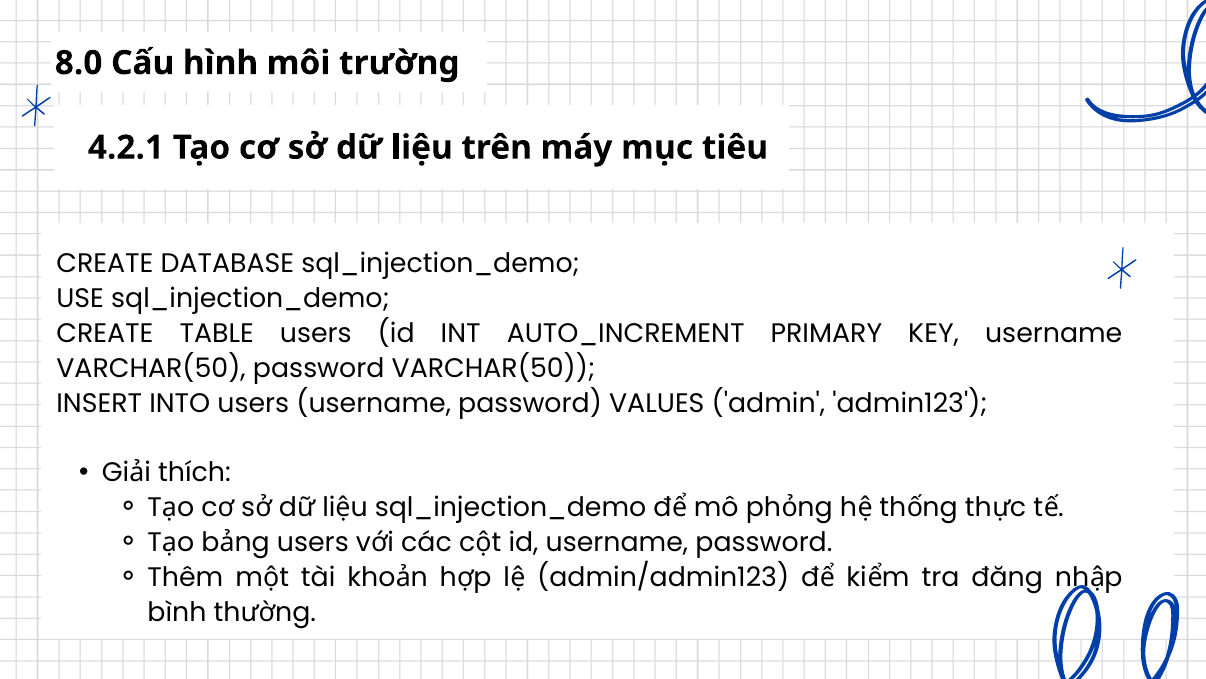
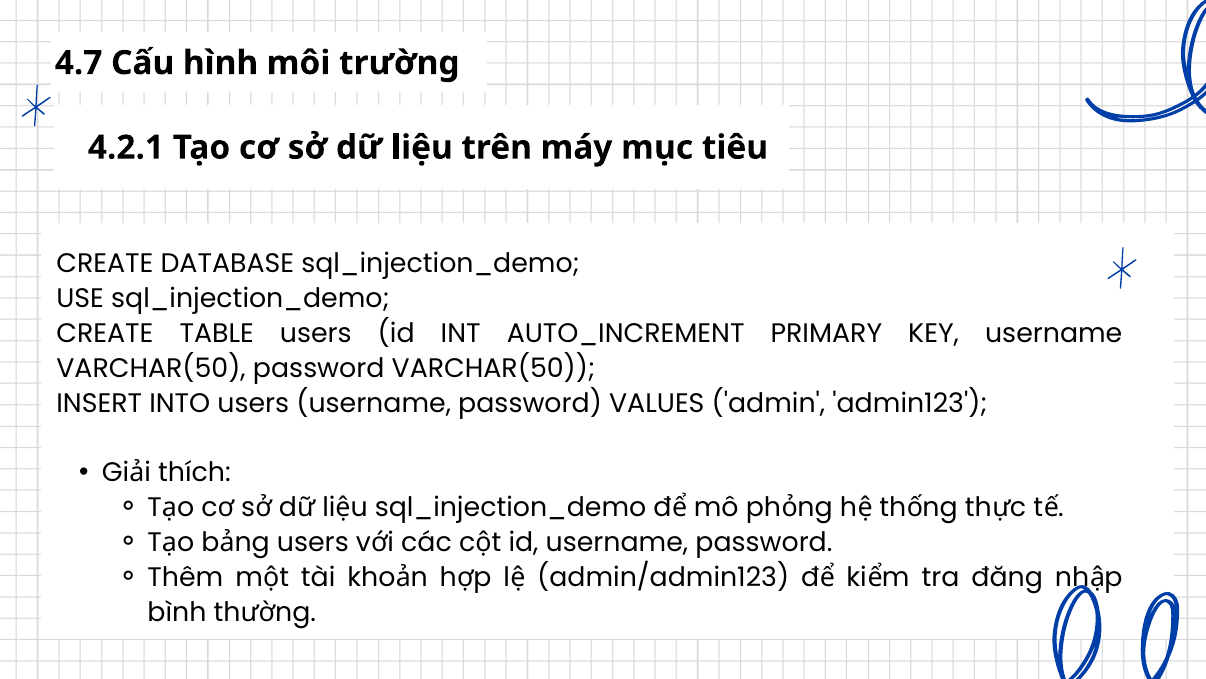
8.0: 8.0 -> 4.7
